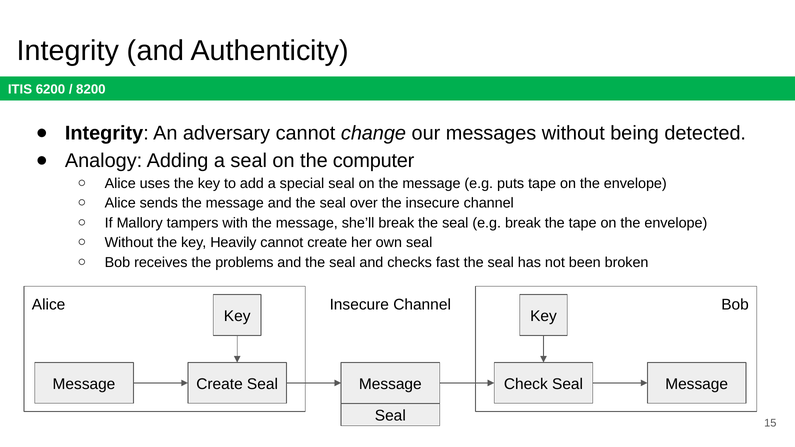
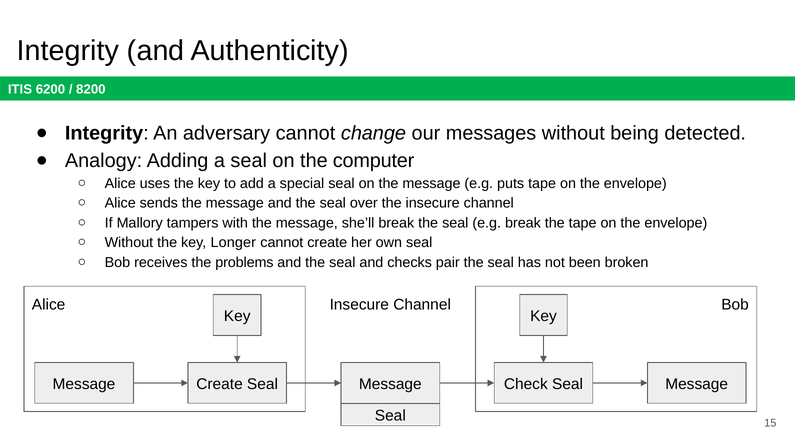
Heavily: Heavily -> Longer
fast: fast -> pair
